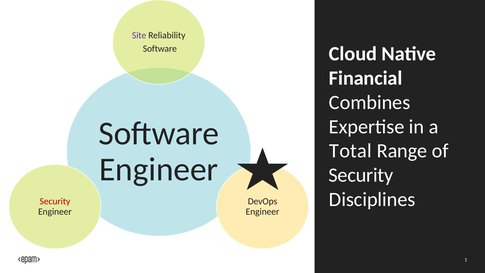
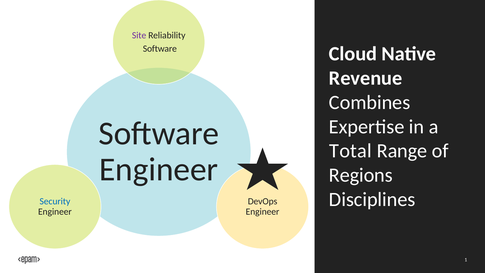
Financial: Financial -> Revenue
Security at (361, 175): Security -> Regions
Security at (55, 201) colour: red -> blue
